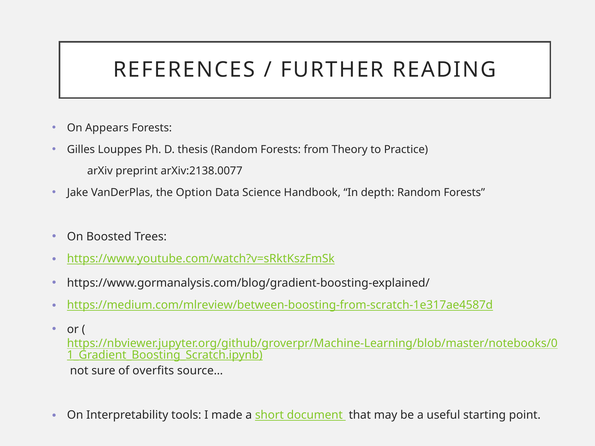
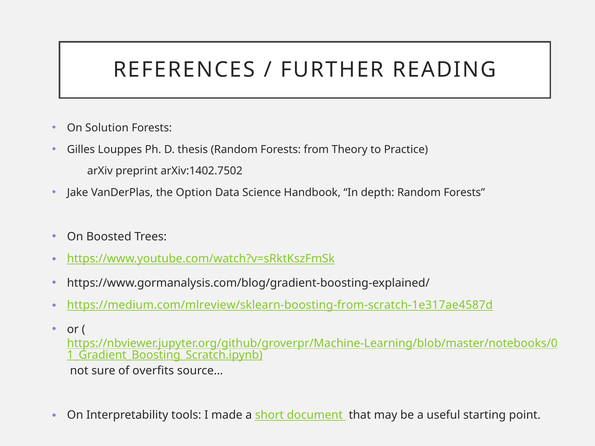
Appears: Appears -> Solution
arXiv:2138.0077: arXiv:2138.0077 -> arXiv:1402.7502
https://medium.com/mlreview/between-boosting-from-scratch-1e317ae4587d: https://medium.com/mlreview/between-boosting-from-scratch-1e317ae4587d -> https://medium.com/mlreview/sklearn-boosting-from-scratch-1e317ae4587d
